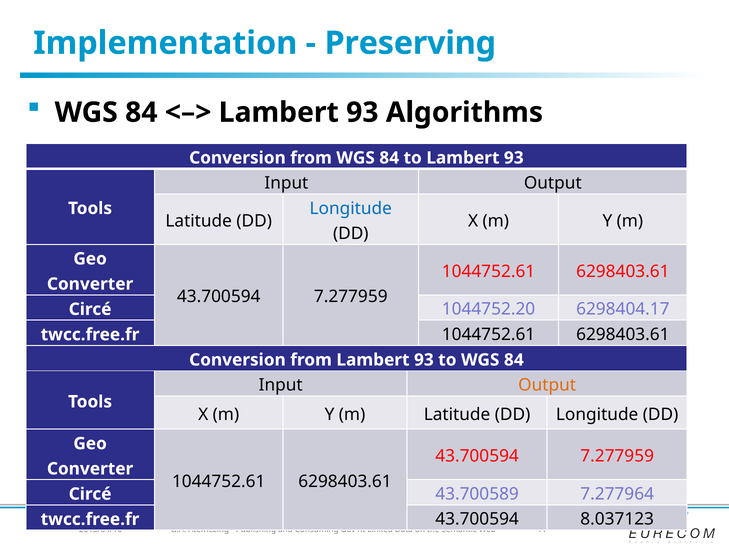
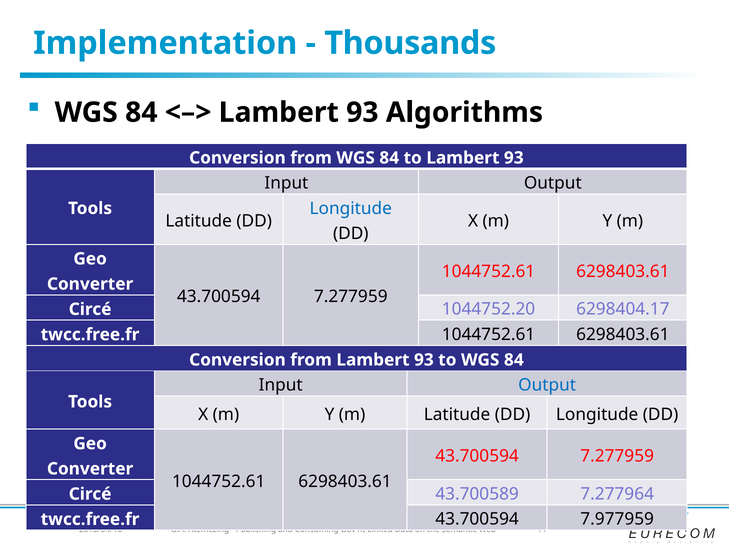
Preserving: Preserving -> Thousands
Output at (547, 385) colour: orange -> blue
8.037123: 8.037123 -> 7.977959
